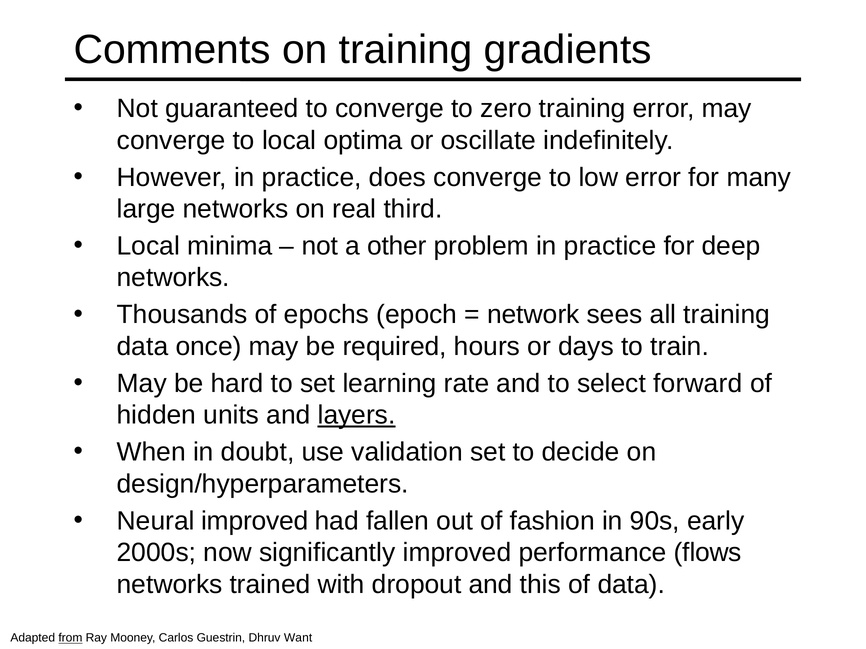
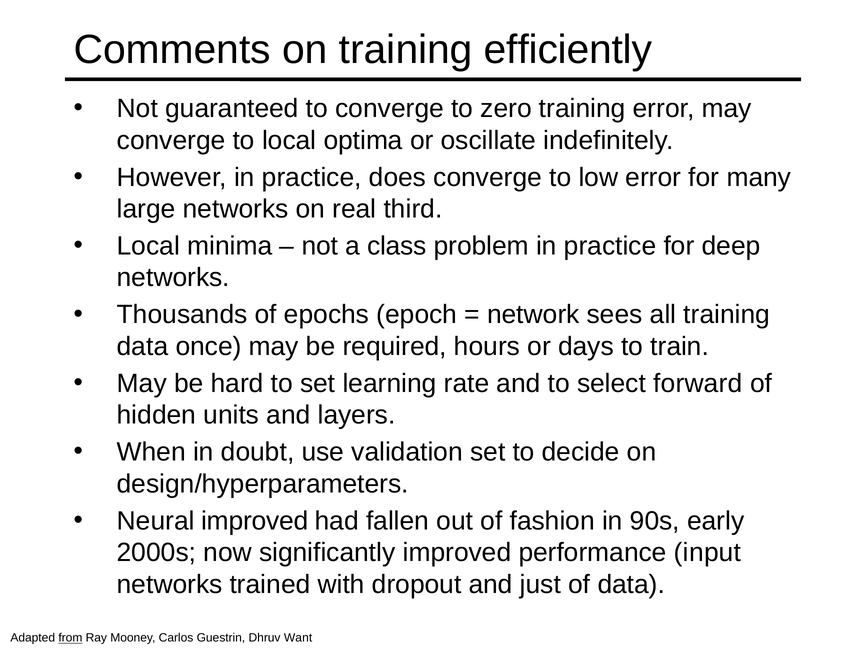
gradients: gradients -> efficiently
other: other -> class
layers underline: present -> none
flows: flows -> input
this: this -> just
